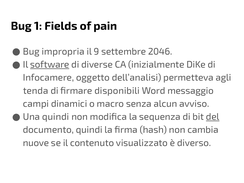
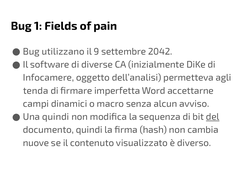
impropria: impropria -> utilizzano
2046: 2046 -> 2042
software underline: present -> none
disponibili: disponibili -> imperfetta
messaggio: messaggio -> accettarne
